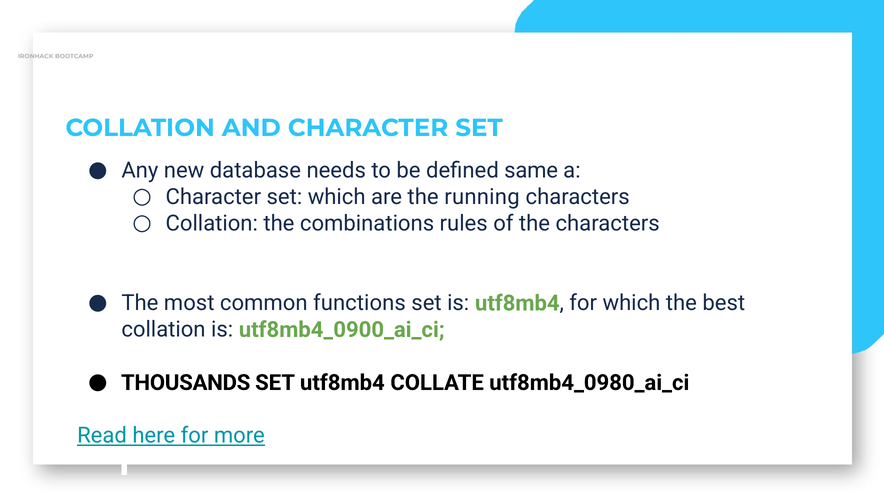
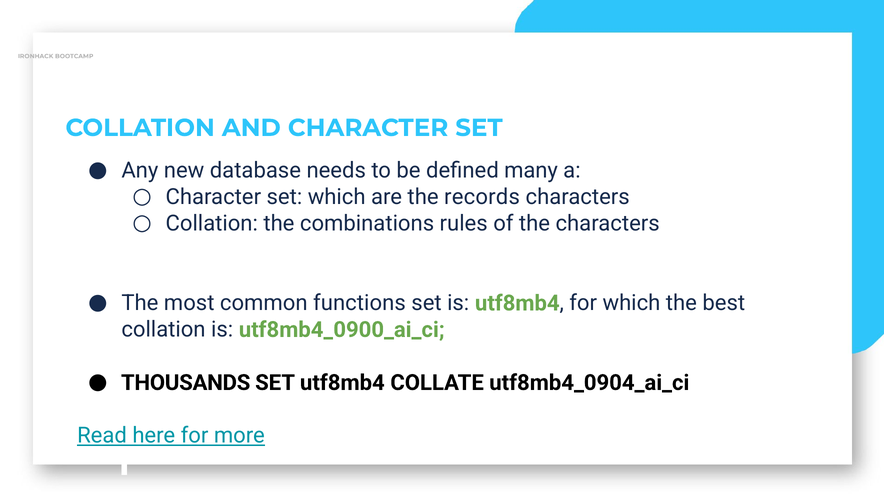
same: same -> many
running: running -> records
utf8mb4_0980_ai_ci: utf8mb4_0980_ai_ci -> utf8mb4_0904_ai_ci
